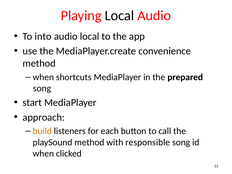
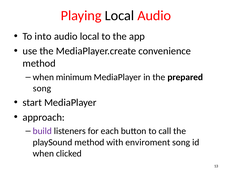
shortcuts: shortcuts -> minimum
build colour: orange -> purple
responsible: responsible -> enviroment
